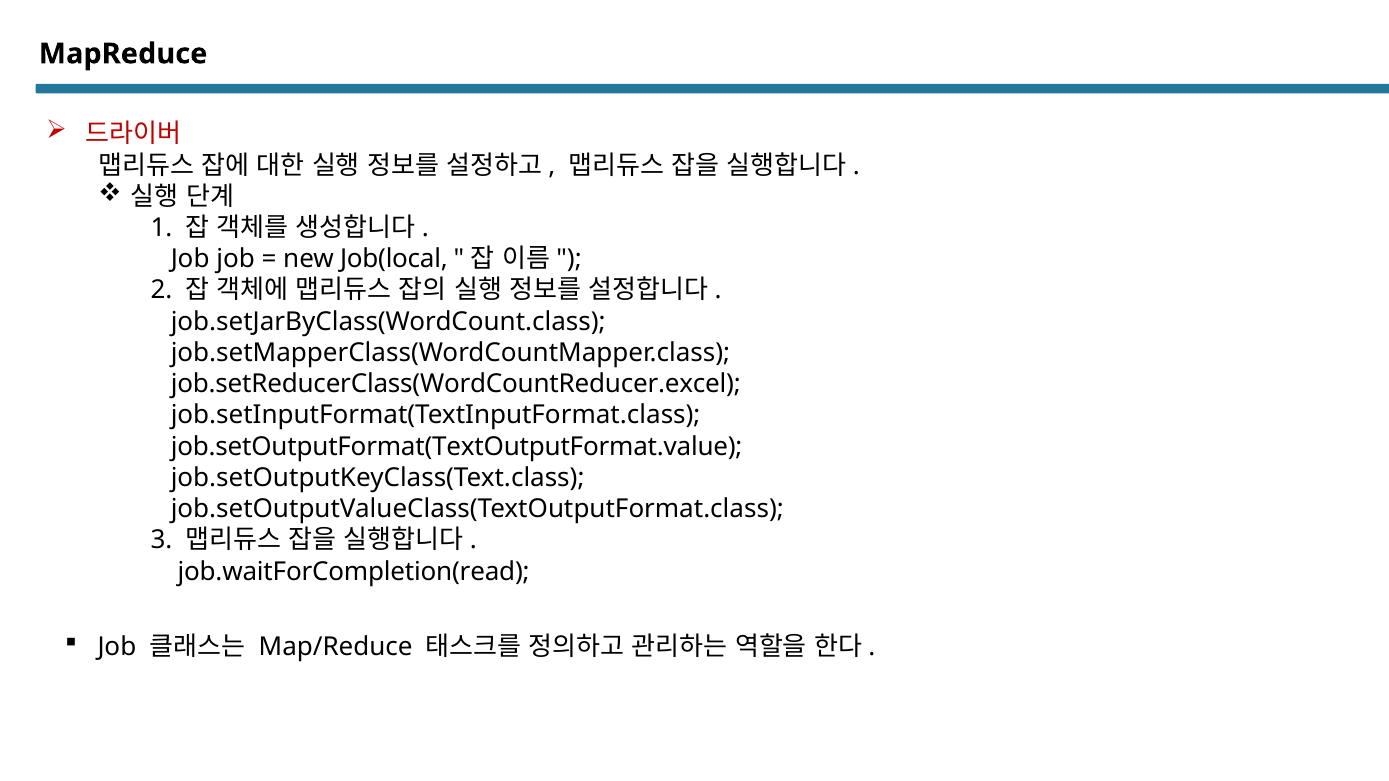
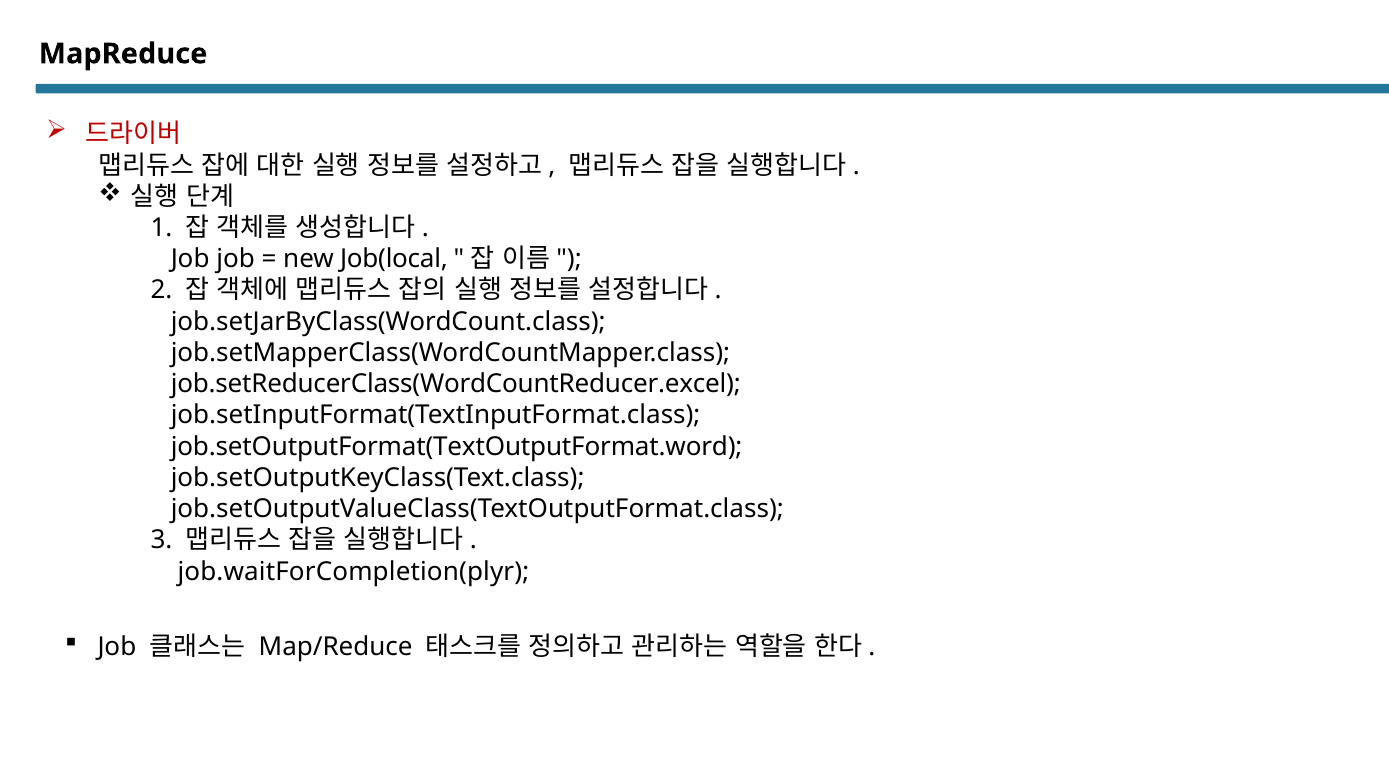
job.setOutputFormat(TextOutputFormat.value: job.setOutputFormat(TextOutputFormat.value -> job.setOutputFormat(TextOutputFormat.word
job.waitForCompletion(read: job.waitForCompletion(read -> job.waitForCompletion(plyr
